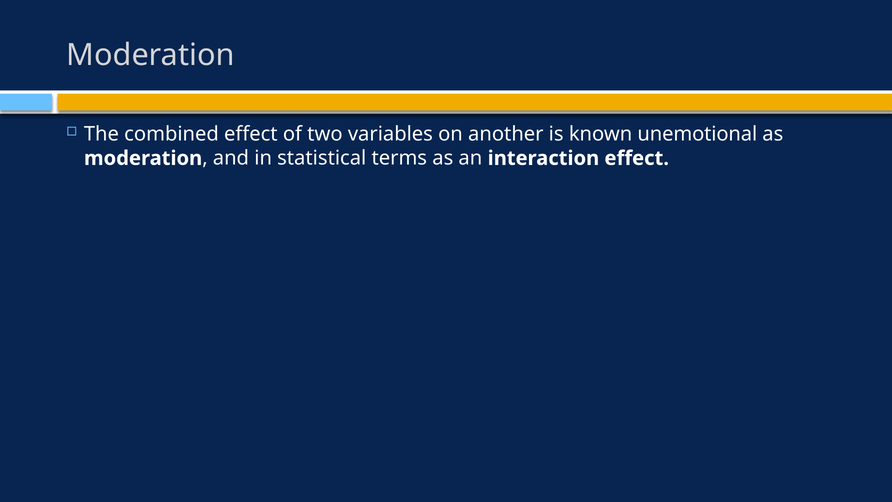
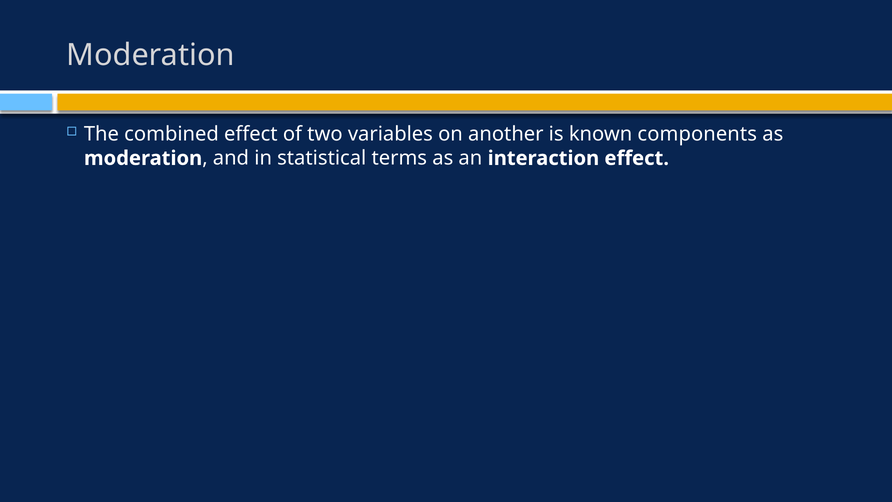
unemotional: unemotional -> components
